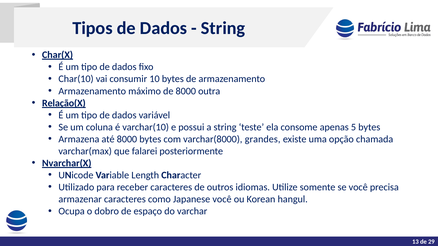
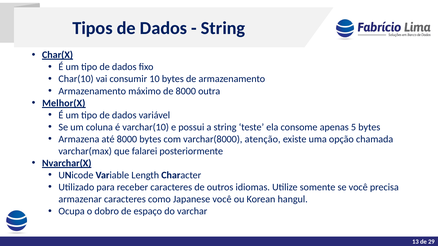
Relação(X: Relação(X -> Melhor(X
grandes: grandes -> atenção
